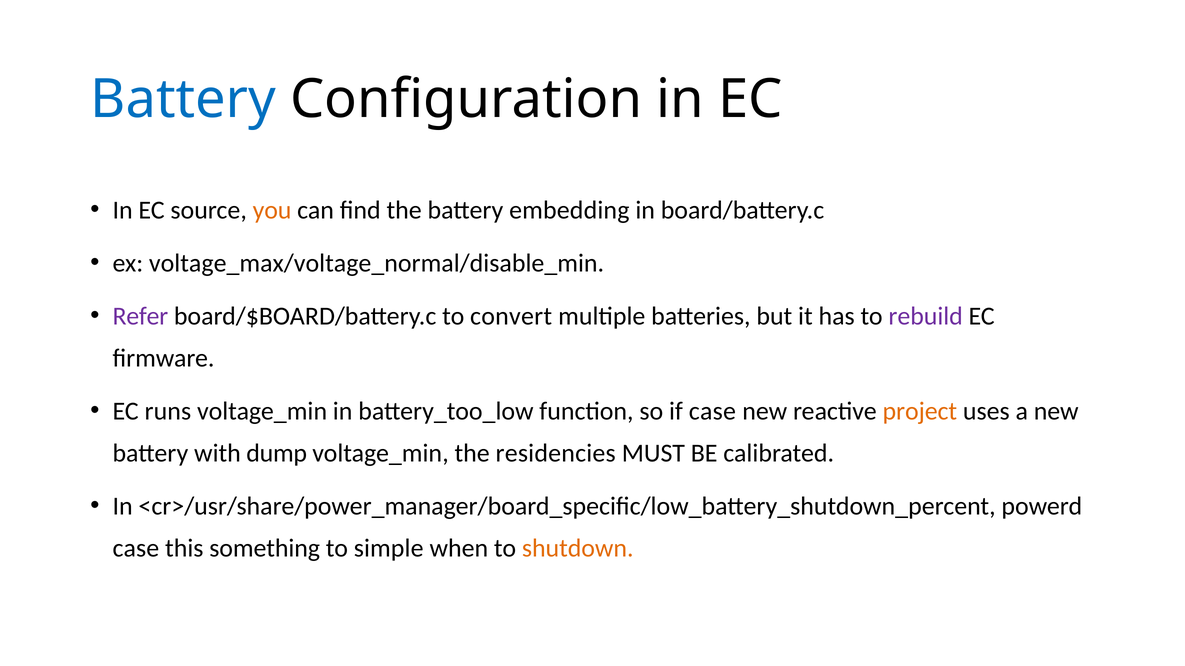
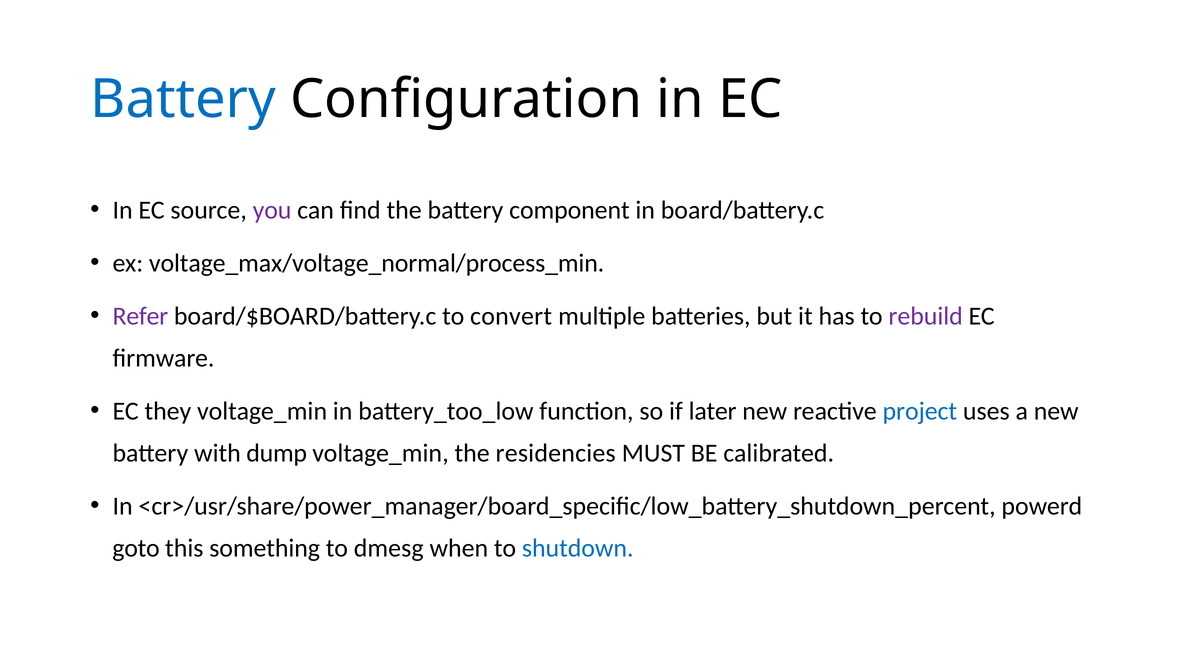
you colour: orange -> purple
embedding: embedding -> component
voltage_max/voltage_normal/disable_min: voltage_max/voltage_normal/disable_min -> voltage_max/voltage_normal/process_min
runs: runs -> they
if case: case -> later
project colour: orange -> blue
case at (136, 548): case -> goto
simple: simple -> dmesg
shutdown colour: orange -> blue
